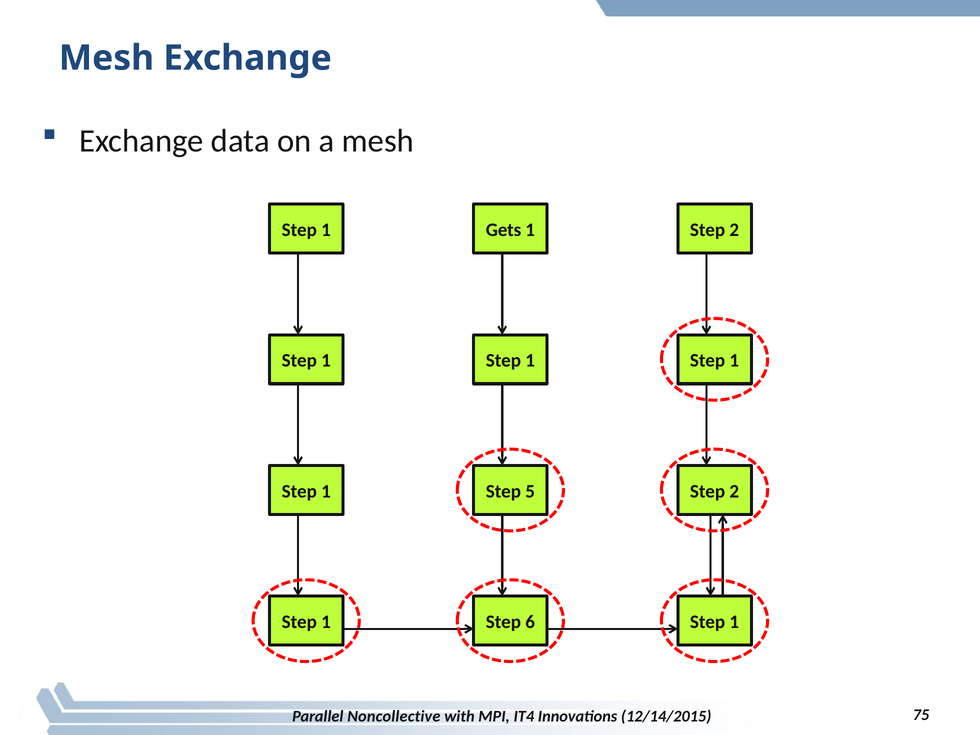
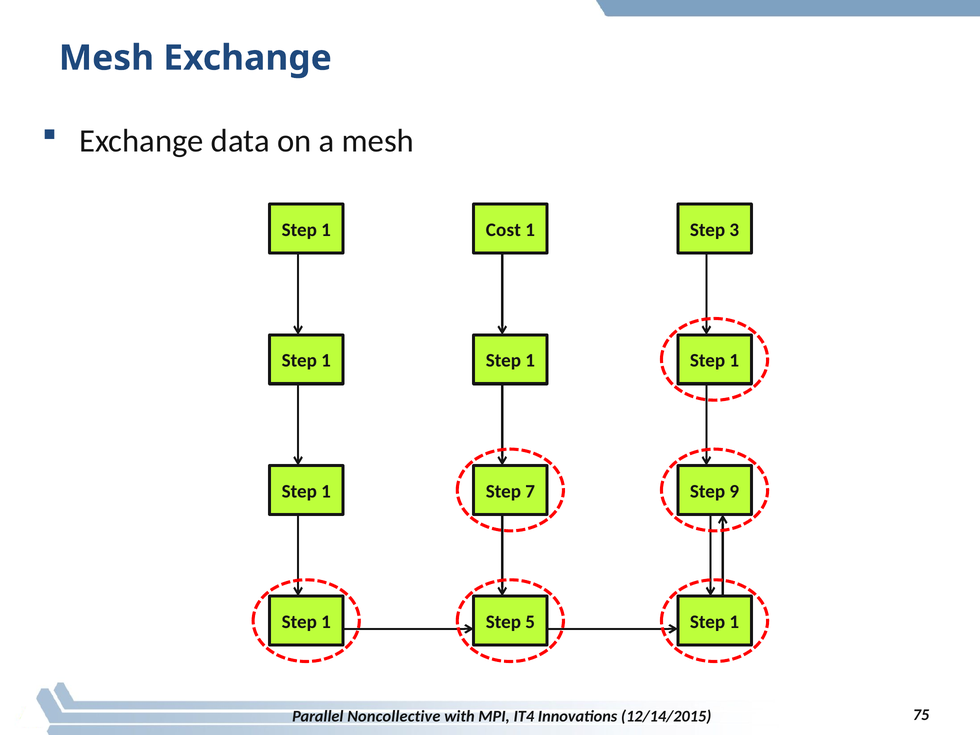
Gets: Gets -> Cost
1 Step 2: 2 -> 3
5: 5 -> 7
2 at (734, 491): 2 -> 9
6: 6 -> 5
